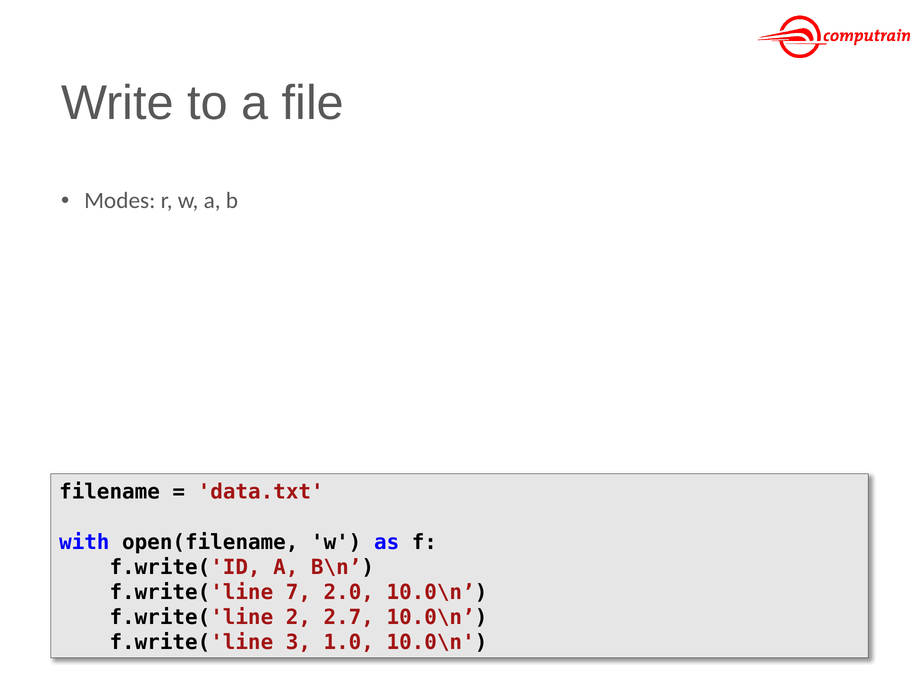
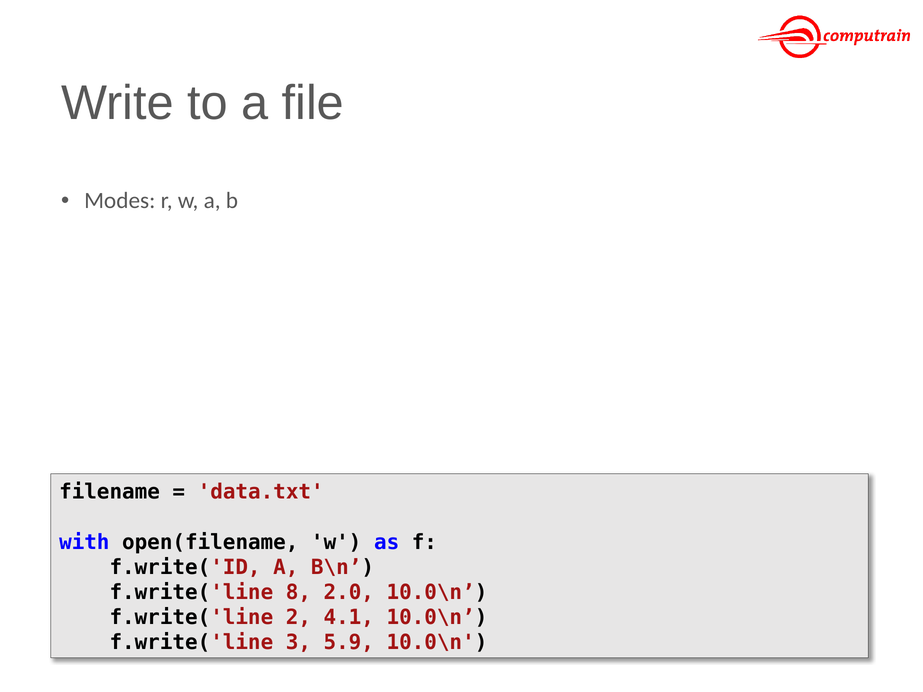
7: 7 -> 8
2.7: 2.7 -> 4.1
1.0: 1.0 -> 5.9
